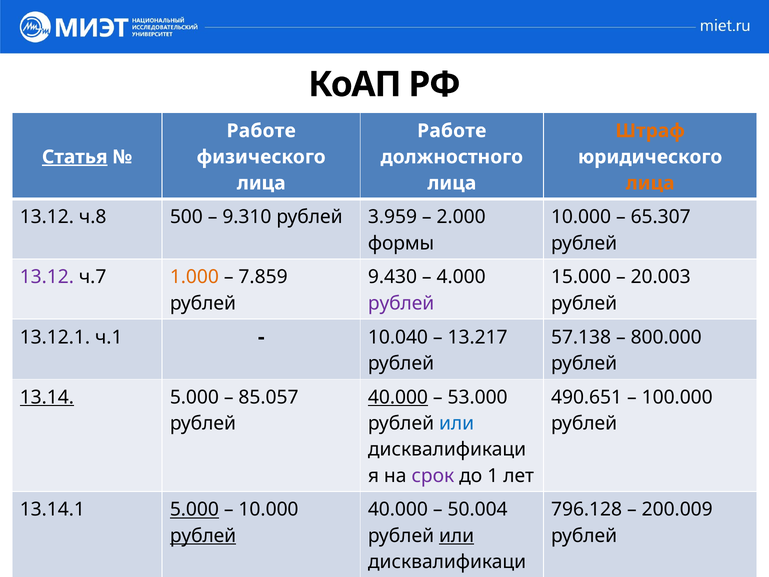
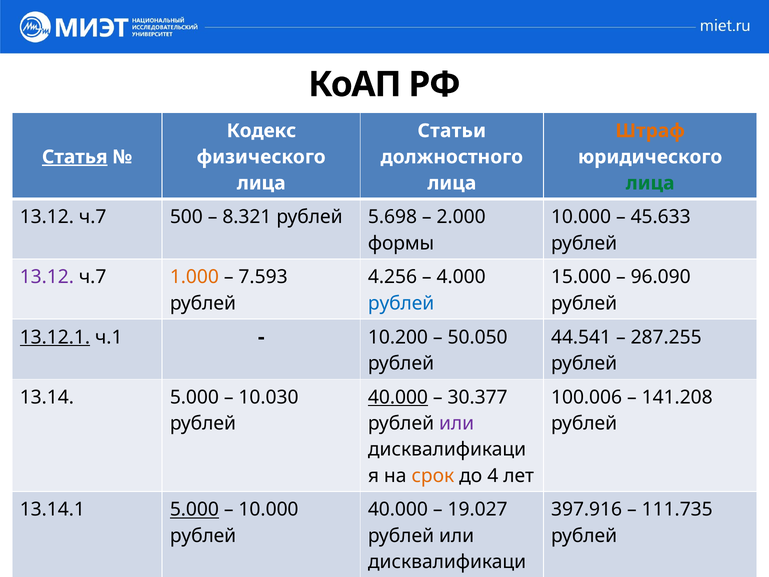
Работе at (261, 131): Работе -> Кодекс
Работе at (452, 131): Работе -> Статьи
лица at (650, 183) colour: orange -> green
ч.8 at (93, 217): ч.8 -> ч.7
9.310: 9.310 -> 8.321
3.959: 3.959 -> 5.698
65.307: 65.307 -> 45.633
7.859: 7.859 -> 7.593
9.430: 9.430 -> 4.256
20.003: 20.003 -> 96.090
рублей at (401, 303) colour: purple -> blue
13.12.1 underline: none -> present
10.040: 10.040 -> 10.200
13.217: 13.217 -> 50.050
57.138: 57.138 -> 44.541
800.000: 800.000 -> 287.255
13.14 underline: present -> none
85.057: 85.057 -> 10.030
53.000: 53.000 -> 30.377
490.651: 490.651 -> 100.006
100.000: 100.000 -> 141.208
или at (457, 423) colour: blue -> purple
срок at (433, 476) colour: purple -> orange
1: 1 -> 4
50.004: 50.004 -> 19.027
796.128: 796.128 -> 397.916
200.009: 200.009 -> 111.735
рублей at (203, 536) underline: present -> none
или at (457, 536) underline: present -> none
